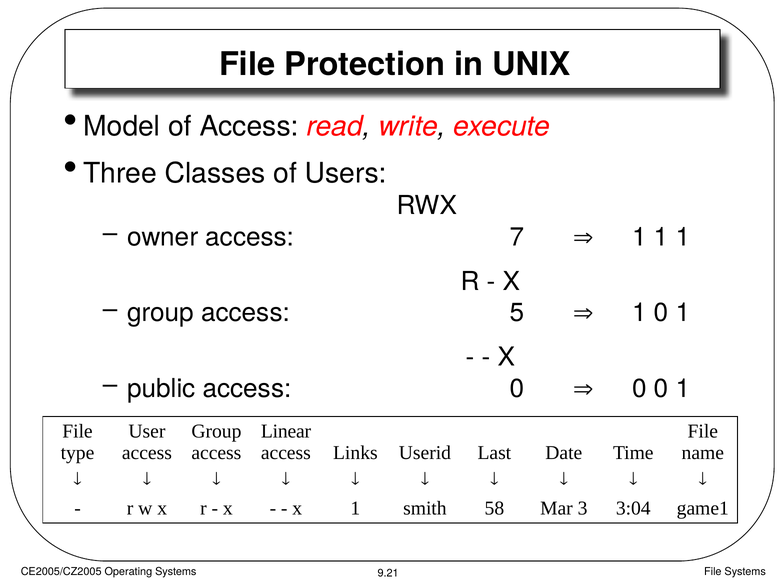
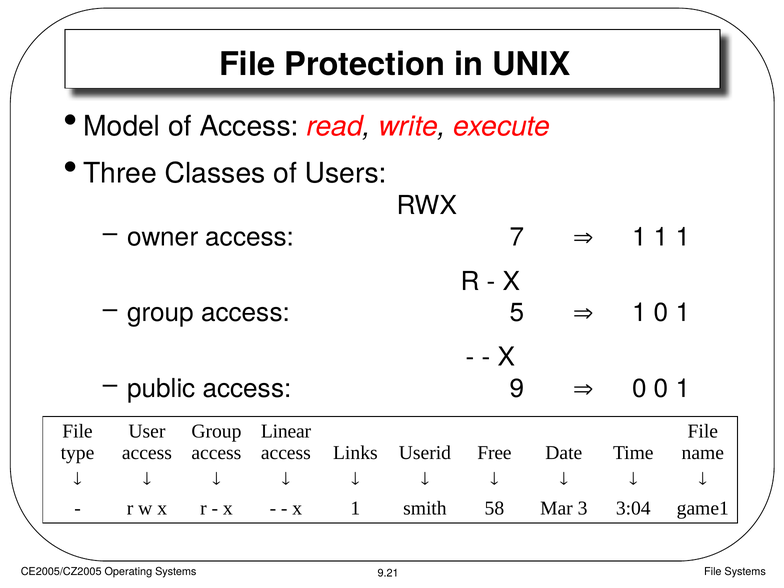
access 0: 0 -> 9
Last: Last -> Free
